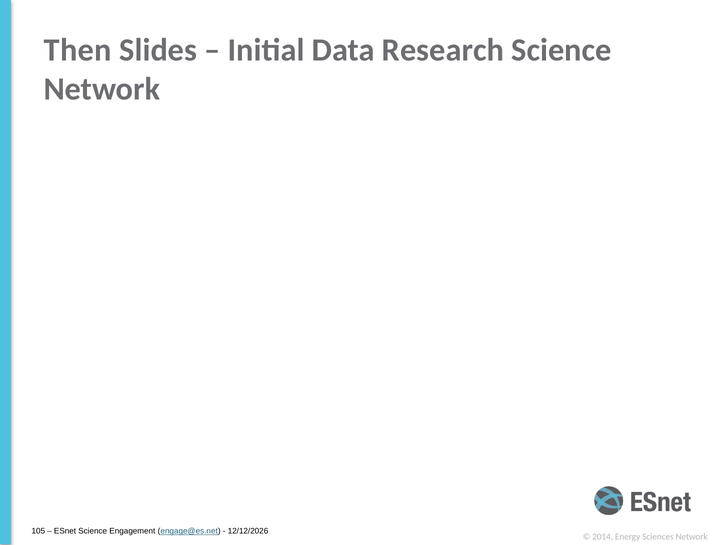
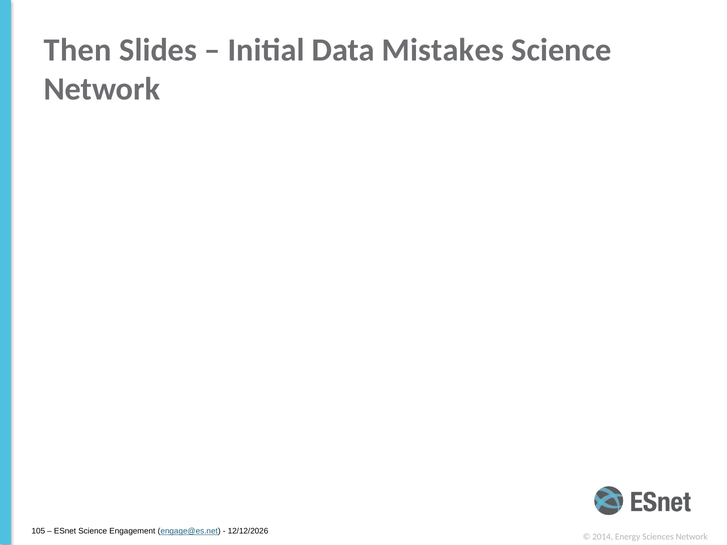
Research: Research -> Mistakes
